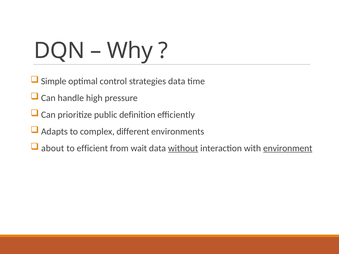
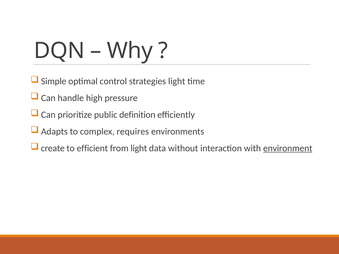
strategies data: data -> light
different: different -> requires
about: about -> create
from wait: wait -> light
without underline: present -> none
